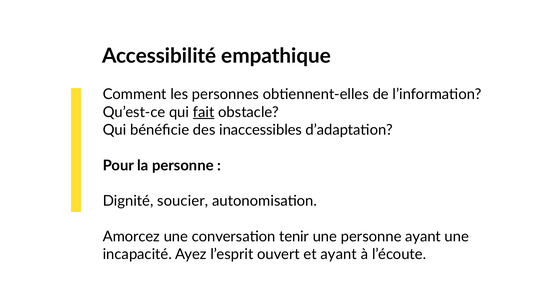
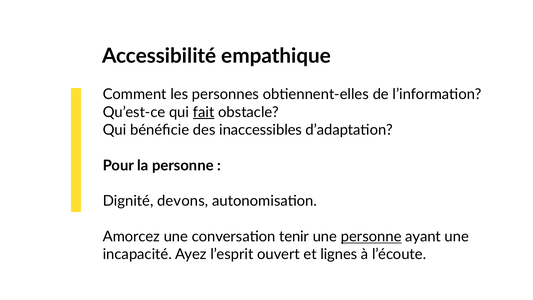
soucier: soucier -> devons
personne at (371, 236) underline: none -> present
et ayant: ayant -> lignes
